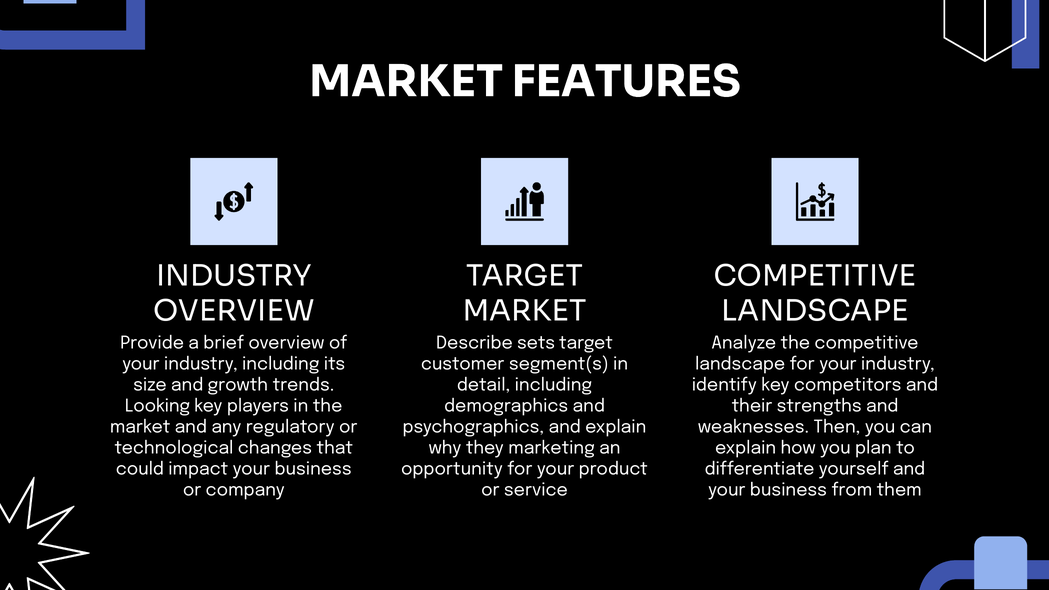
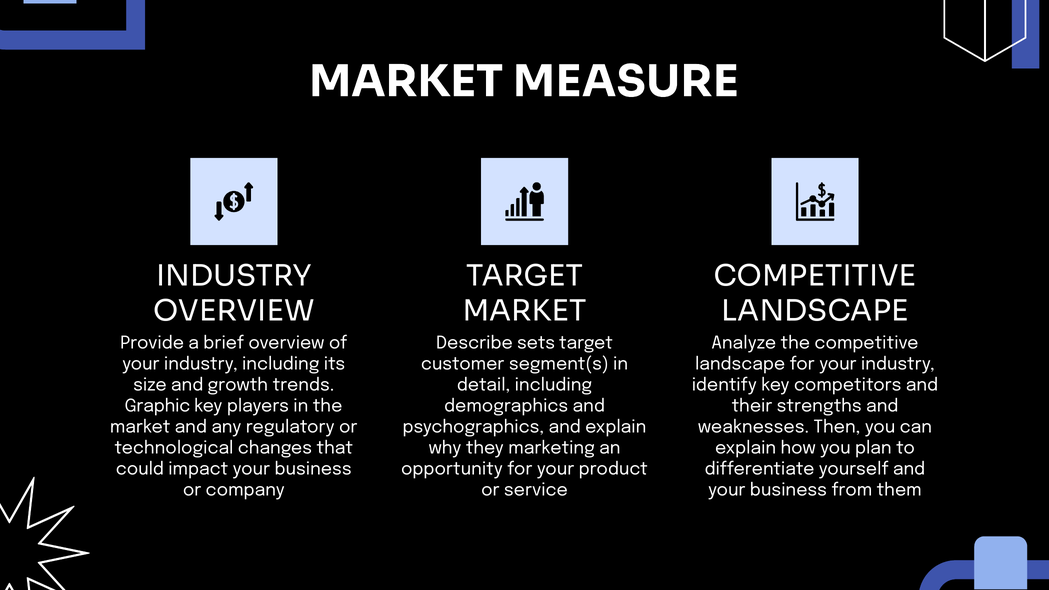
FEATURES: FEATURES -> MEASURE
Looking: Looking -> Graphic
